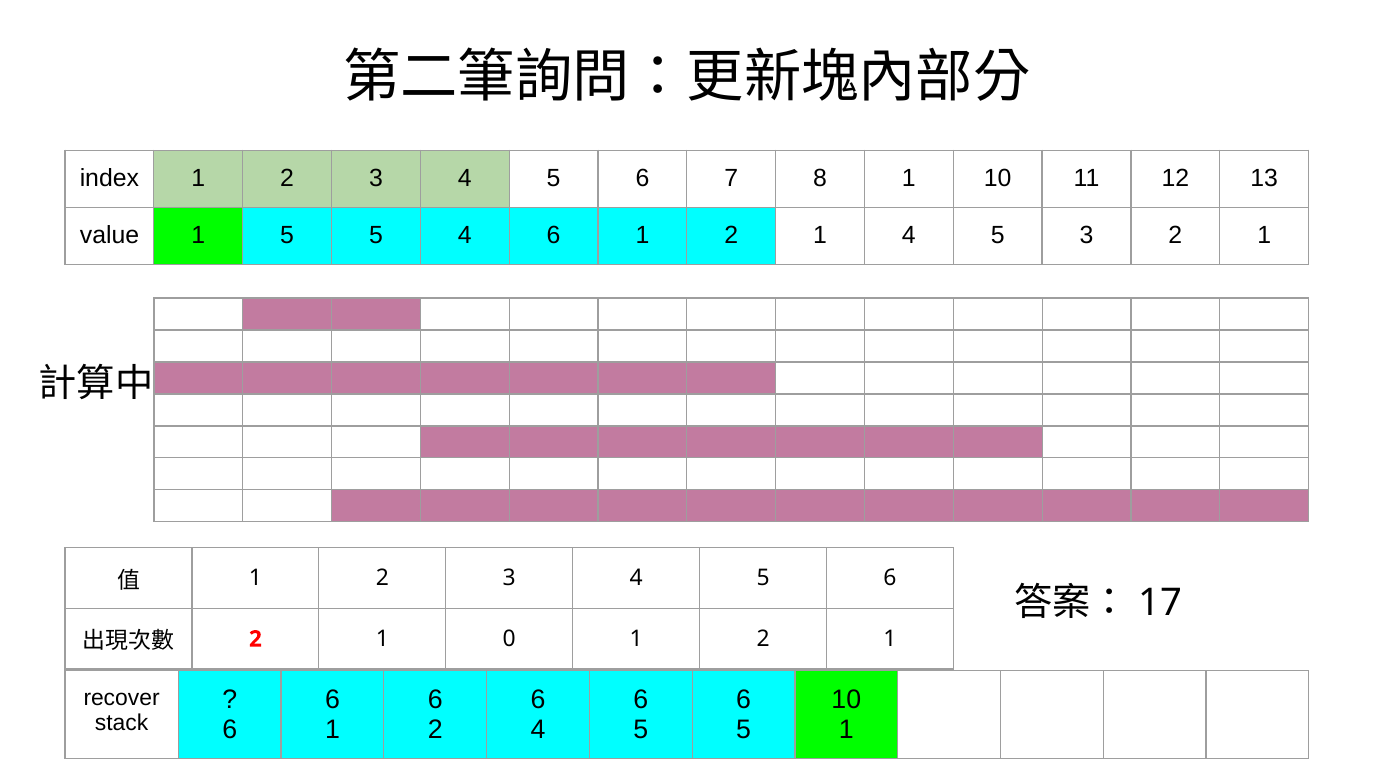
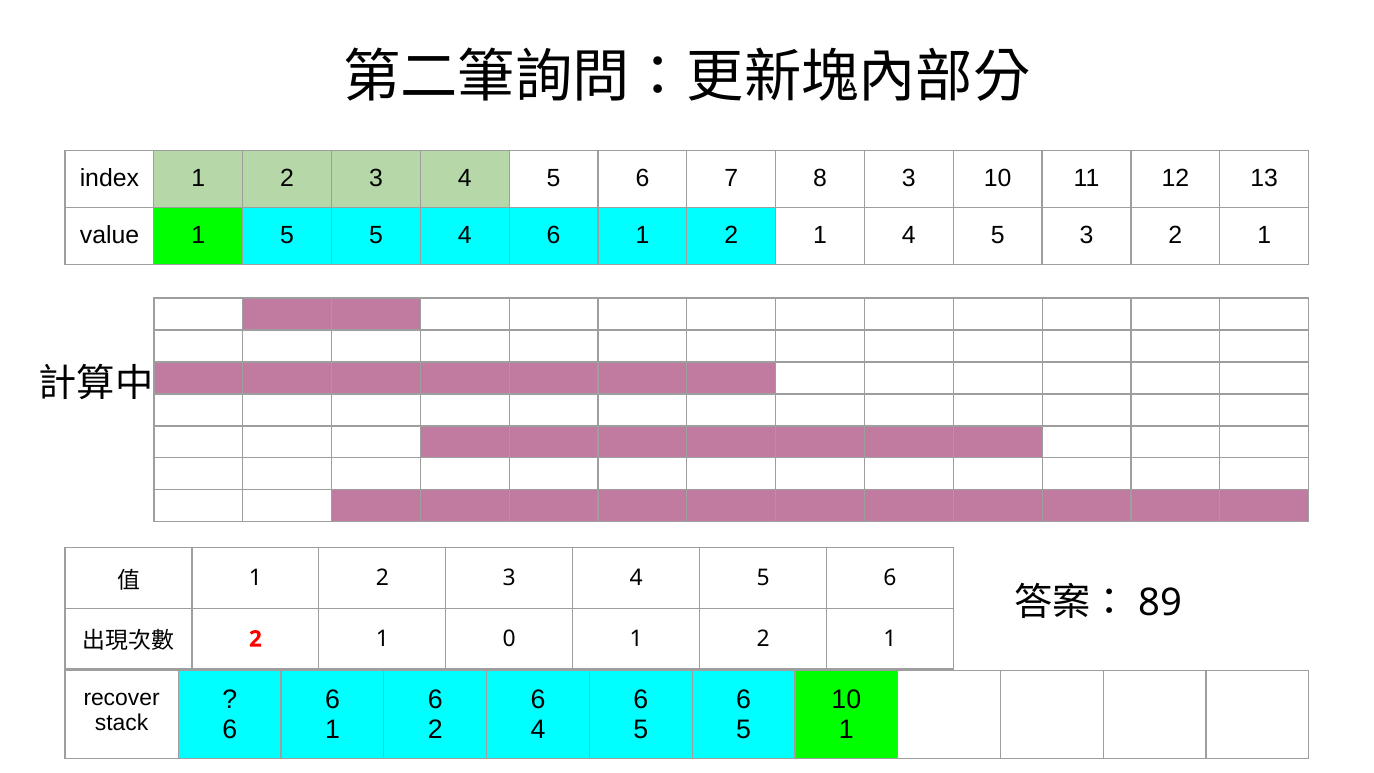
8 1: 1 -> 3
17: 17 -> 89
